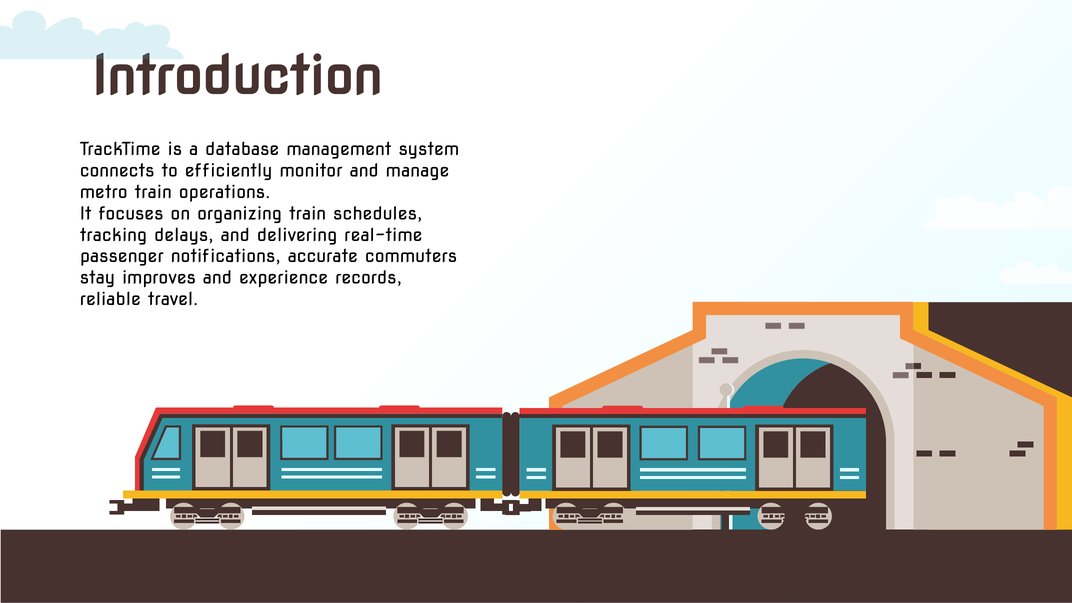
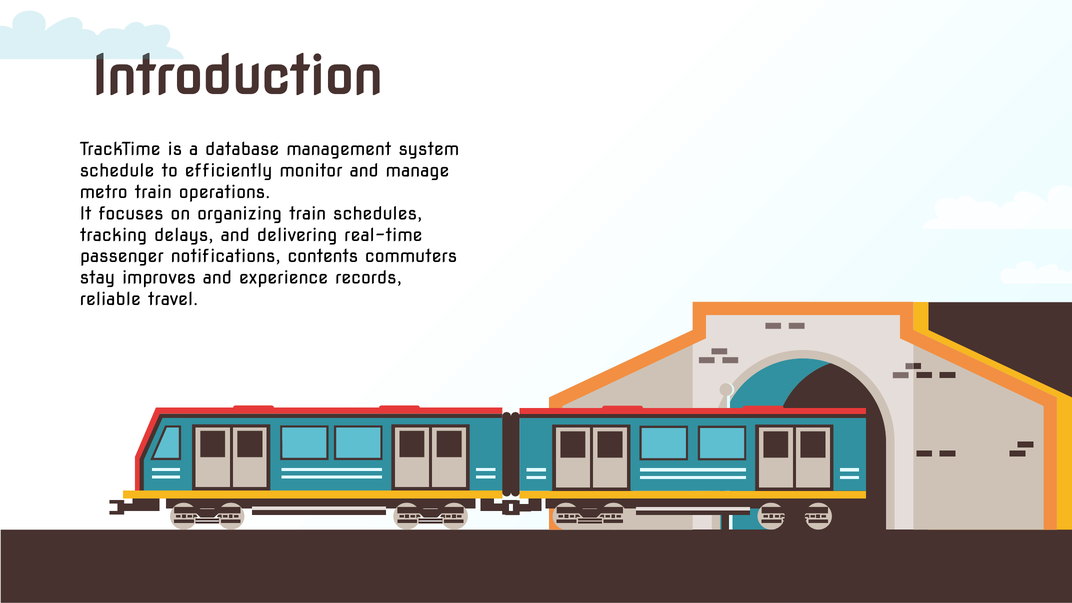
connects: connects -> schedule
accurate: accurate -> contents
